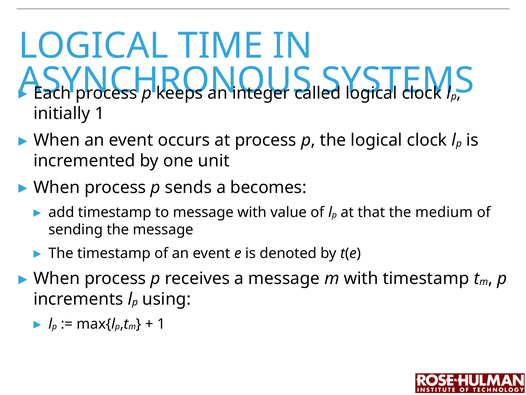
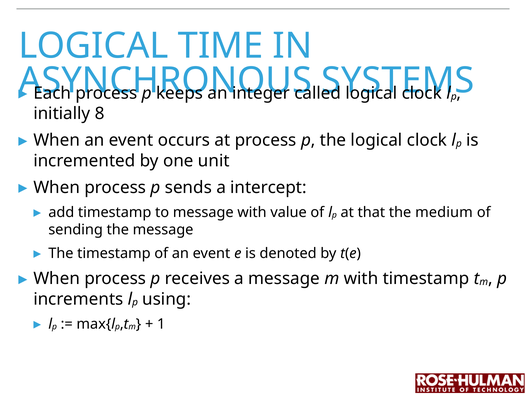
initially 1: 1 -> 8
becomes: becomes -> intercept
